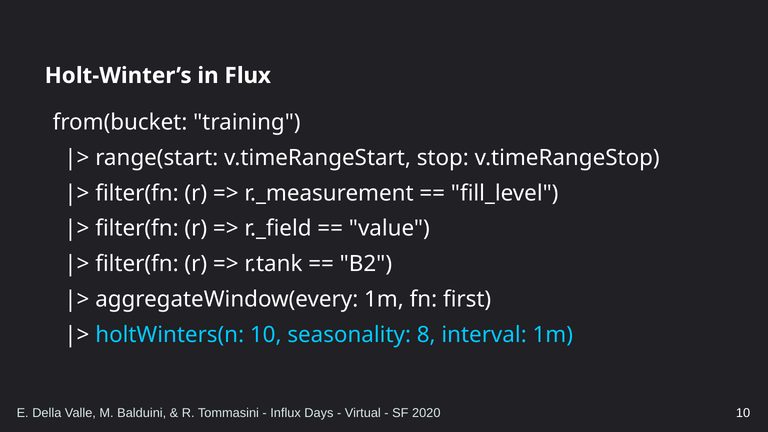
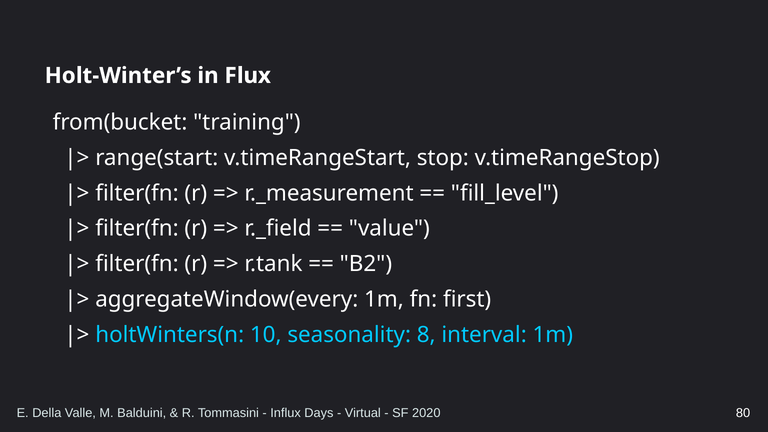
2020 10: 10 -> 80
